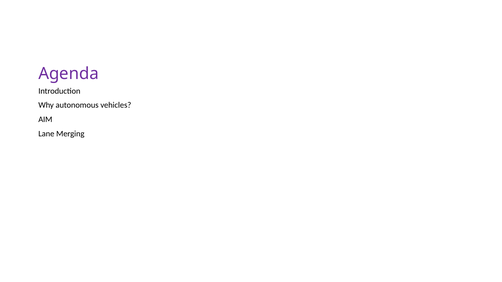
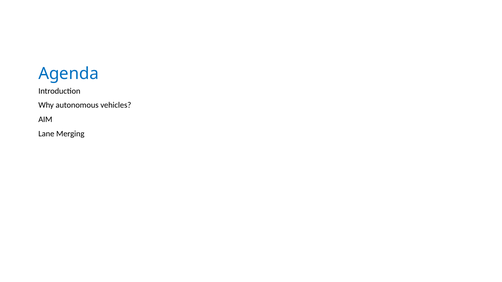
Agenda colour: purple -> blue
